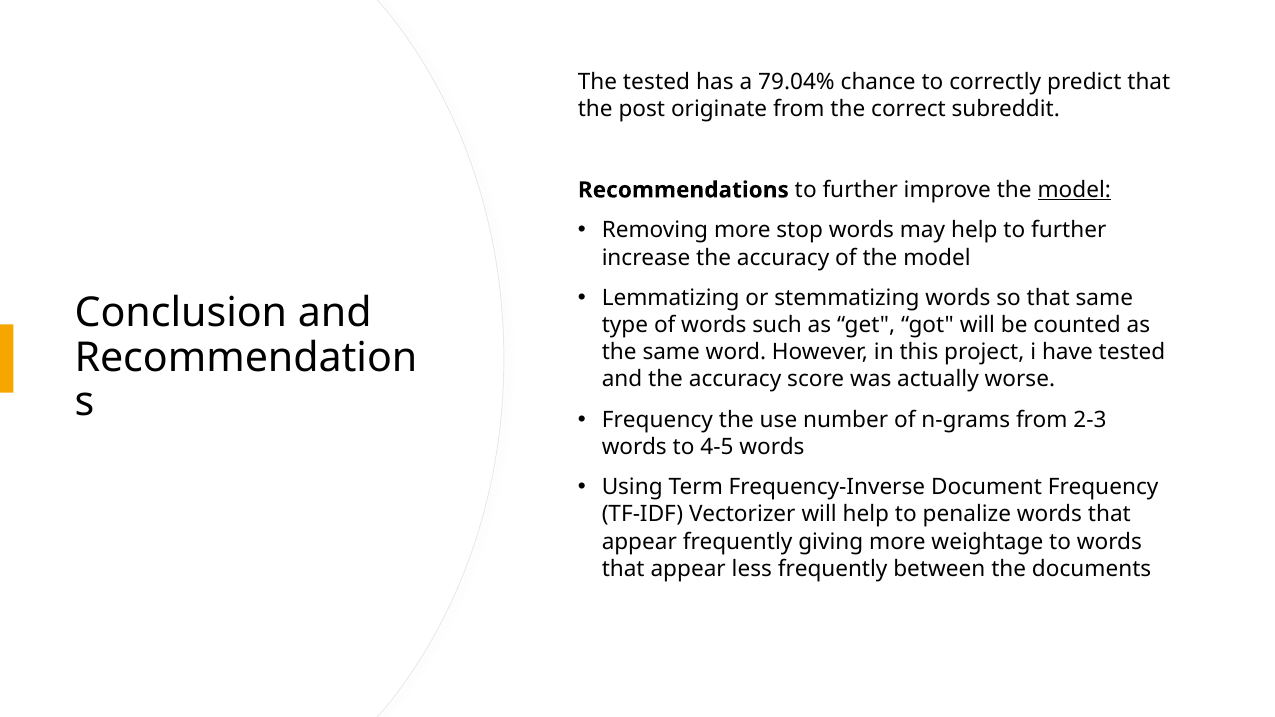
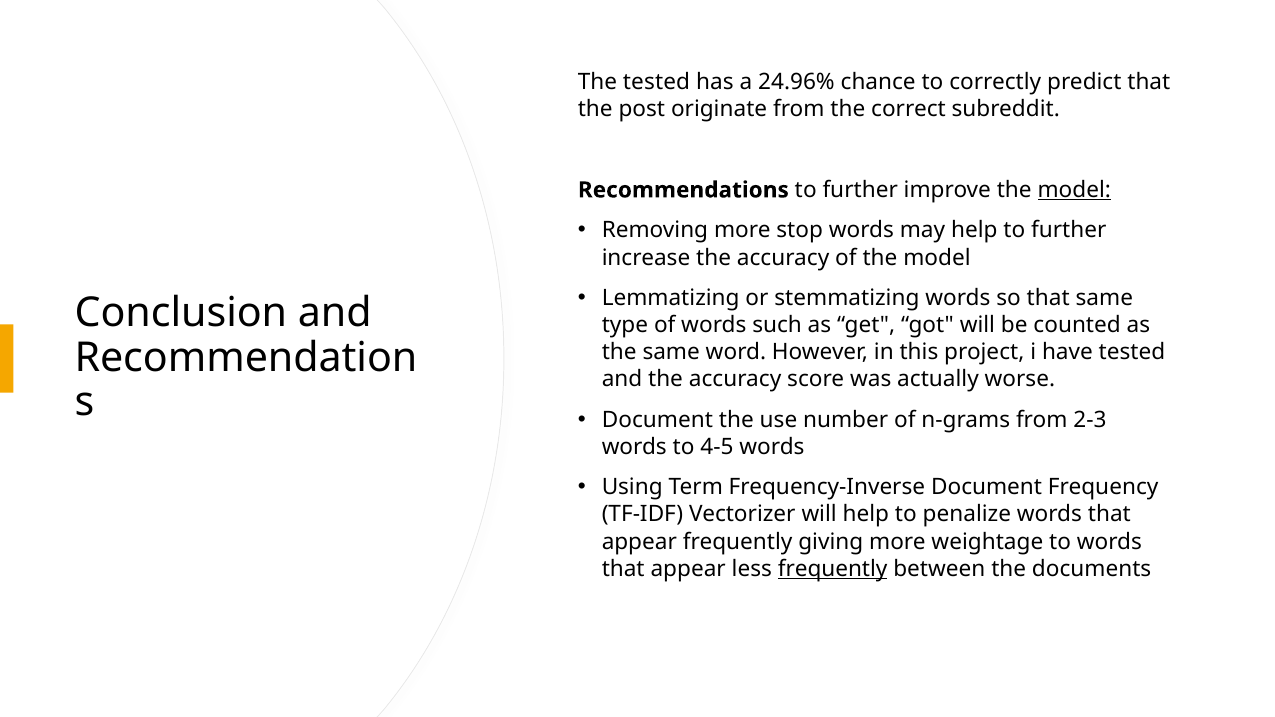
79.04%: 79.04% -> 24.96%
Frequency at (657, 420): Frequency -> Document
frequently at (833, 569) underline: none -> present
